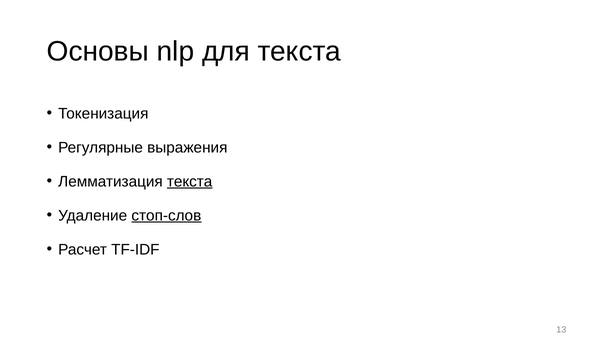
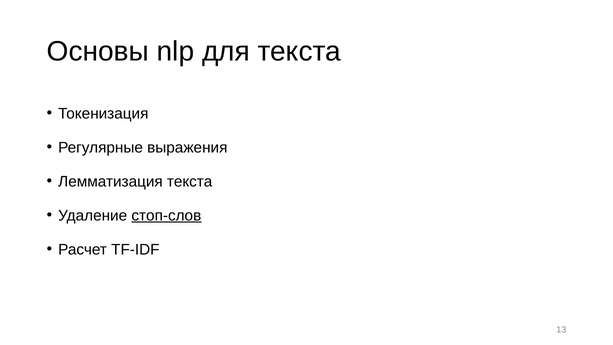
текста at (190, 181) underline: present -> none
